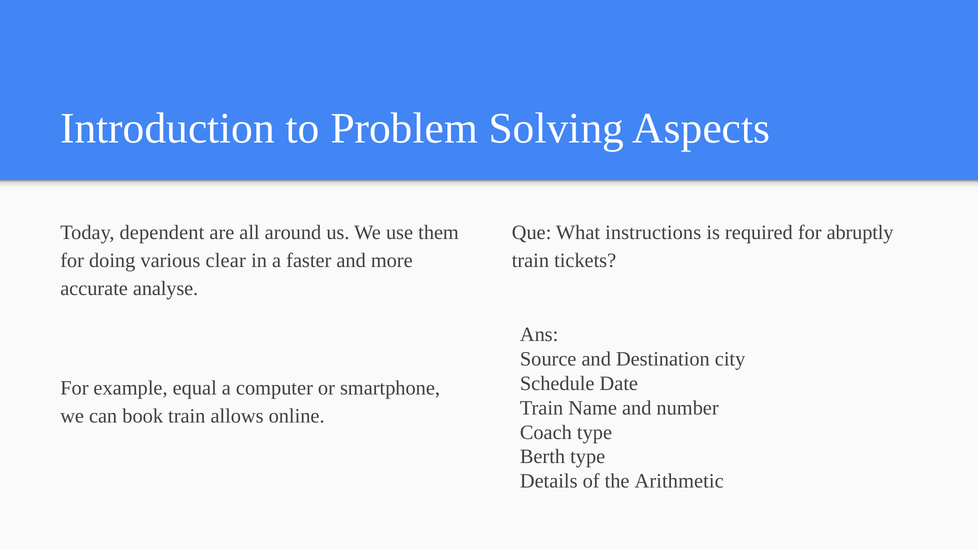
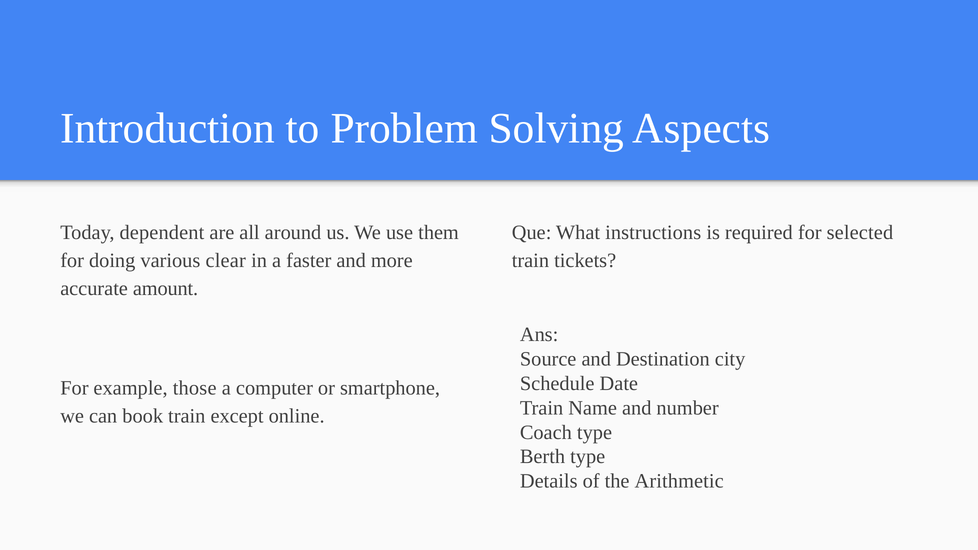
abruptly: abruptly -> selected
analyse: analyse -> amount
equal: equal -> those
allows: allows -> except
